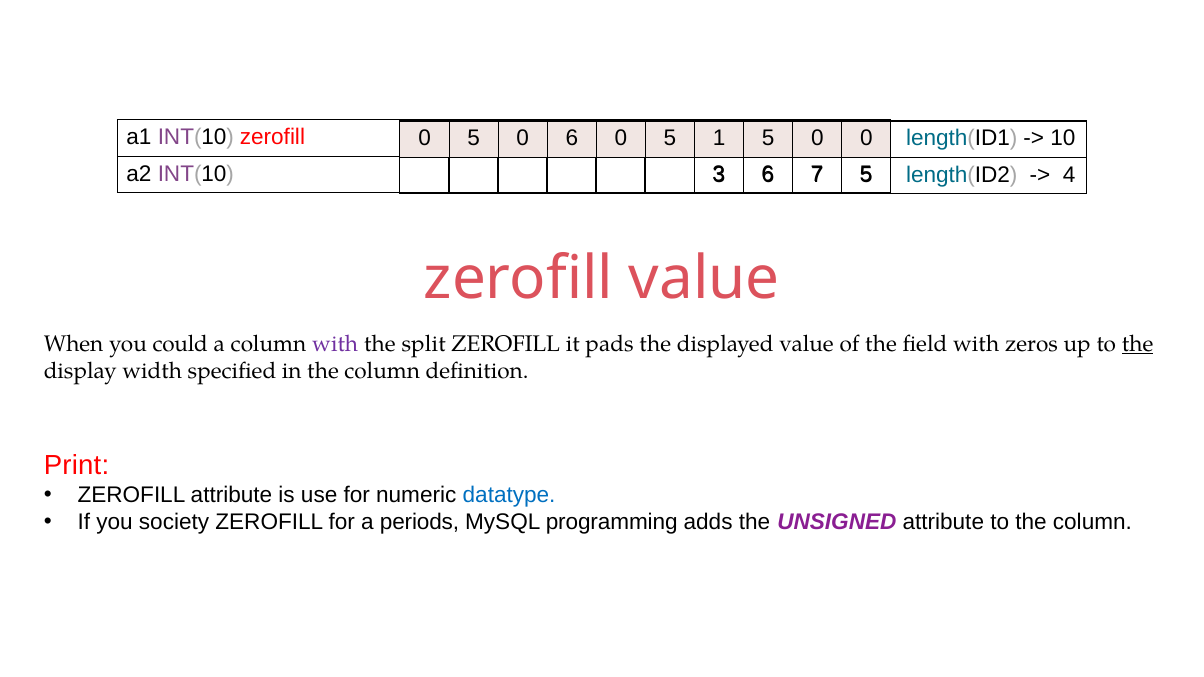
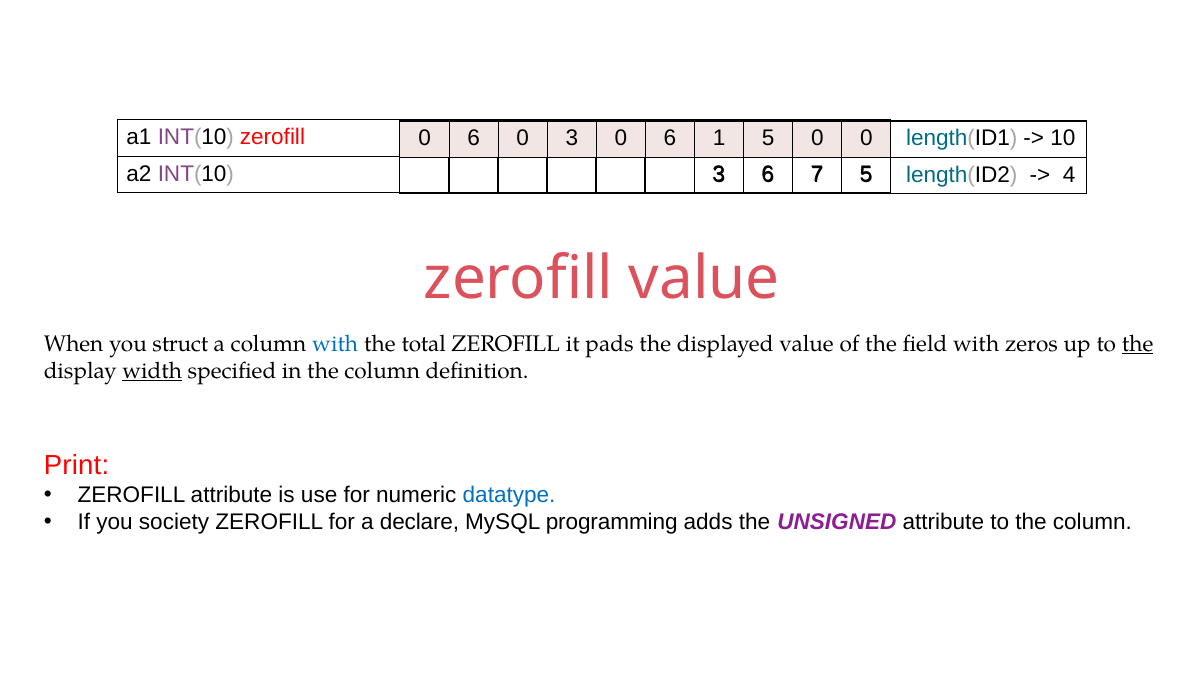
5 at (474, 139): 5 -> 6
0 6: 6 -> 3
5 at (670, 139): 5 -> 6
could: could -> struct
with at (335, 344) colour: purple -> blue
split: split -> total
width underline: none -> present
periods: periods -> declare
